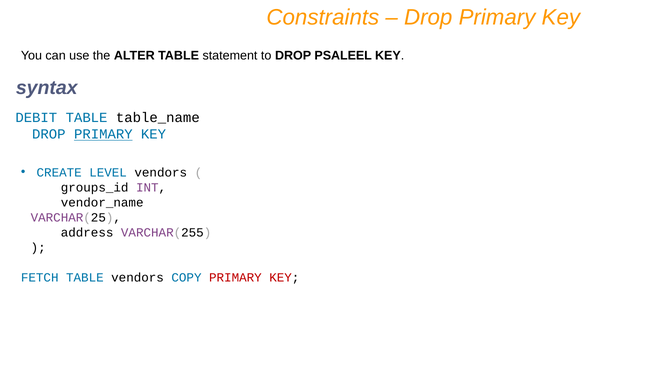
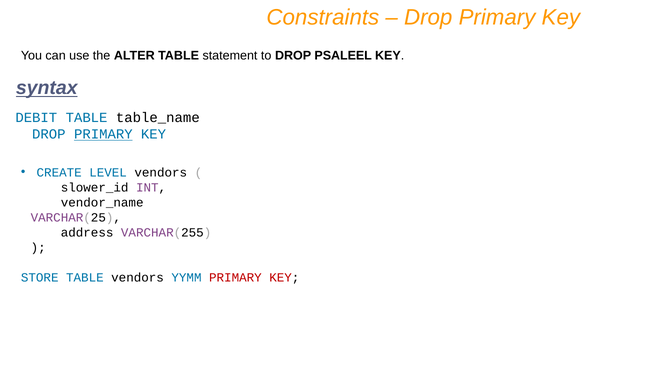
syntax underline: none -> present
groups_id: groups_id -> slower_id
FETCH: FETCH -> STORE
COPY: COPY -> YYMM
